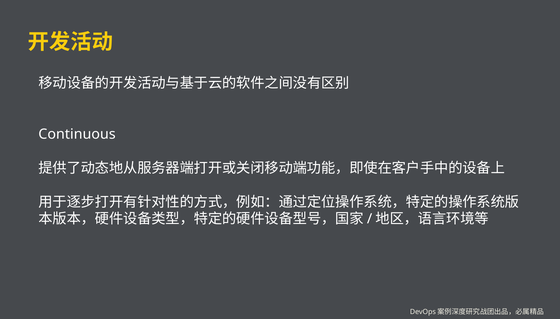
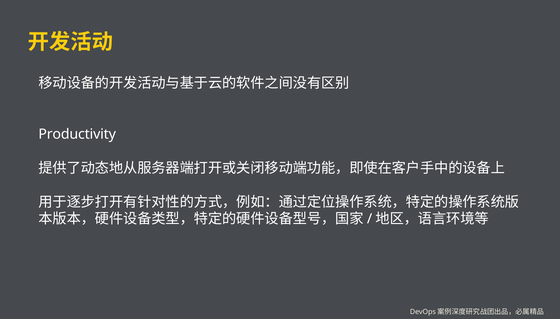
Continuous: Continuous -> Productivity
